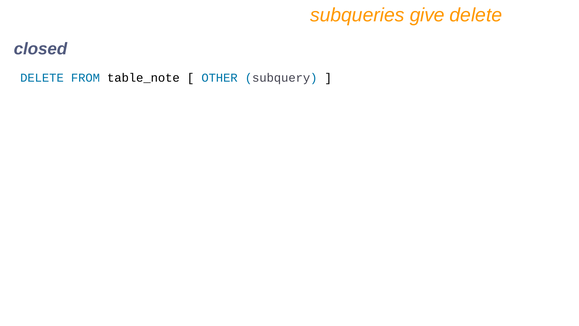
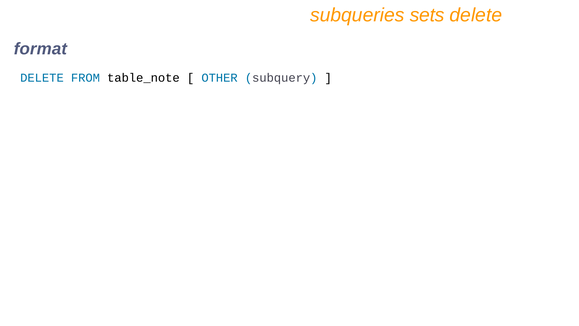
give: give -> sets
closed: closed -> format
